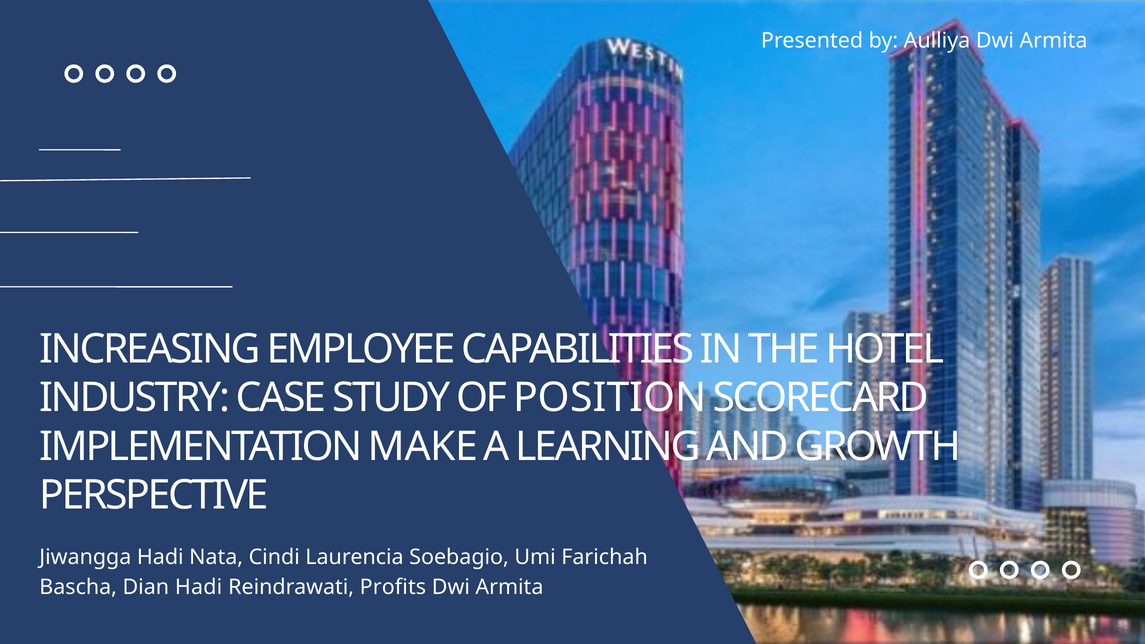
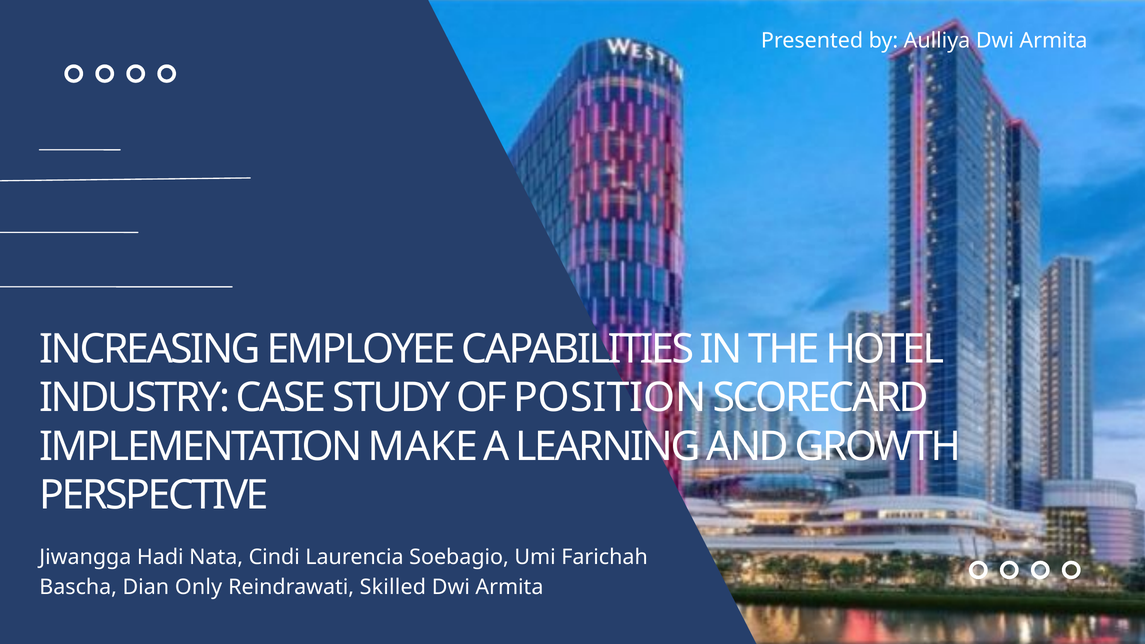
Dian Hadi: Hadi -> Only
Profits: Profits -> Skilled
